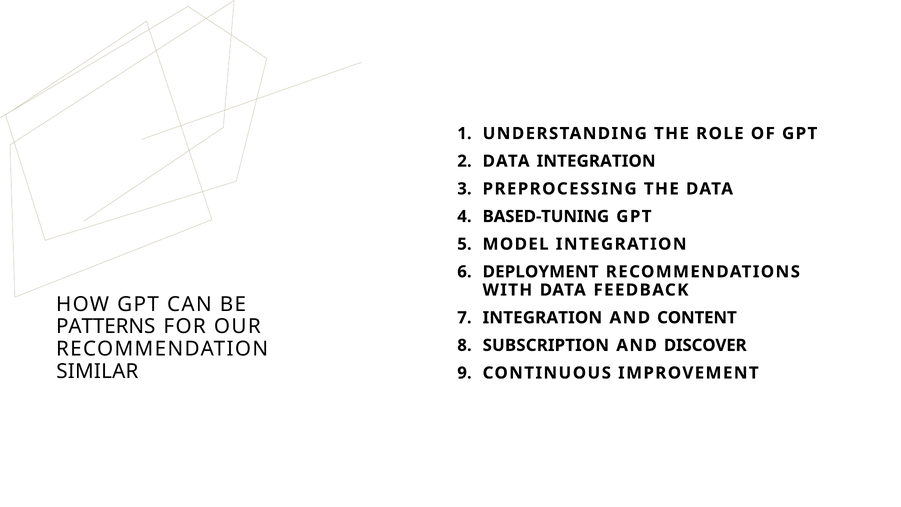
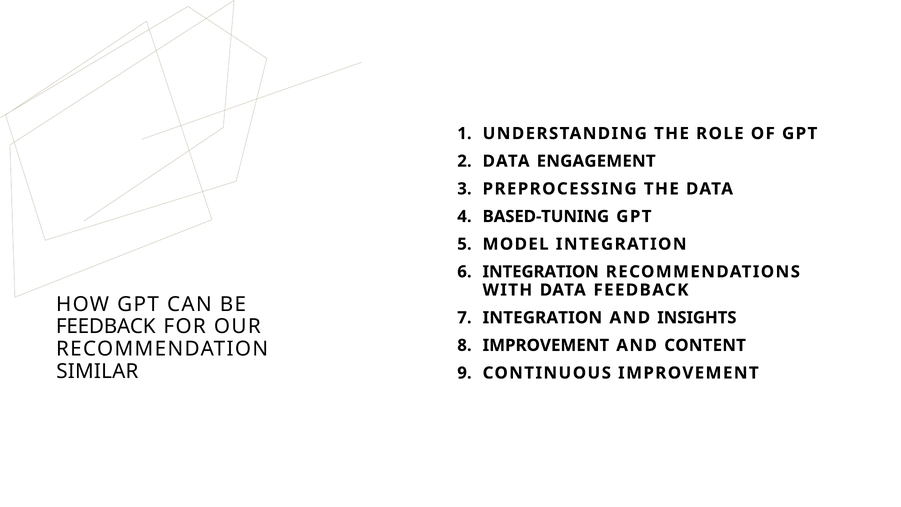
DATA INTEGRATION: INTEGRATION -> ENGAGEMENT
DEPLOYMENT at (541, 272): DEPLOYMENT -> INTEGRATION
CONTENT: CONTENT -> INSIGHTS
PATTERNS at (106, 326): PATTERNS -> FEEDBACK
SUBSCRIPTION at (546, 345): SUBSCRIPTION -> IMPROVEMENT
DISCOVER: DISCOVER -> CONTENT
